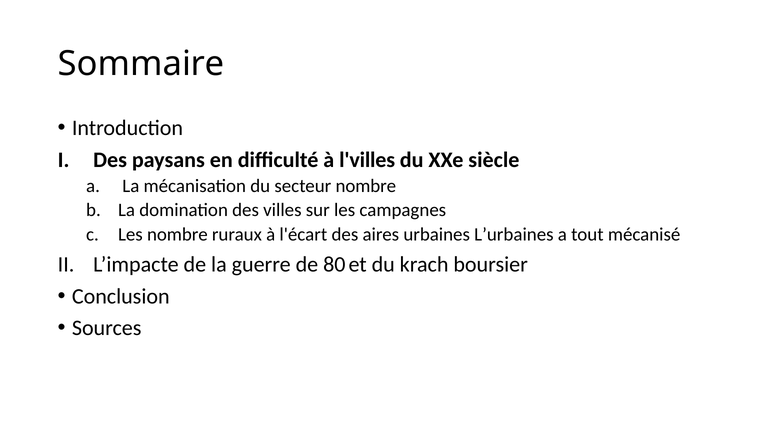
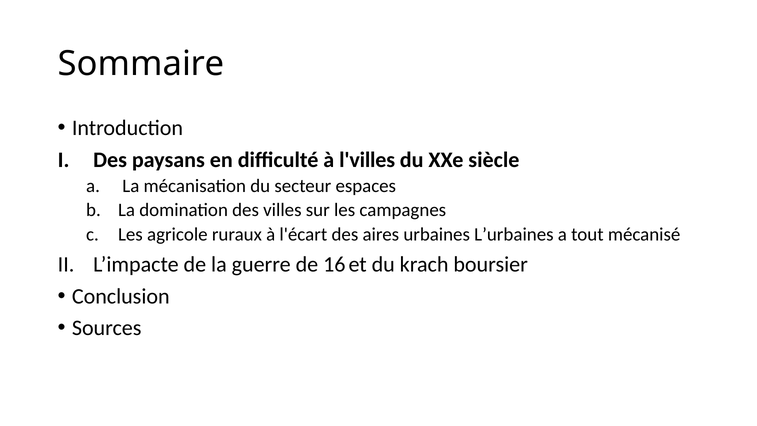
secteur nombre: nombre -> espaces
Les nombre: nombre -> agricole
80: 80 -> 16
